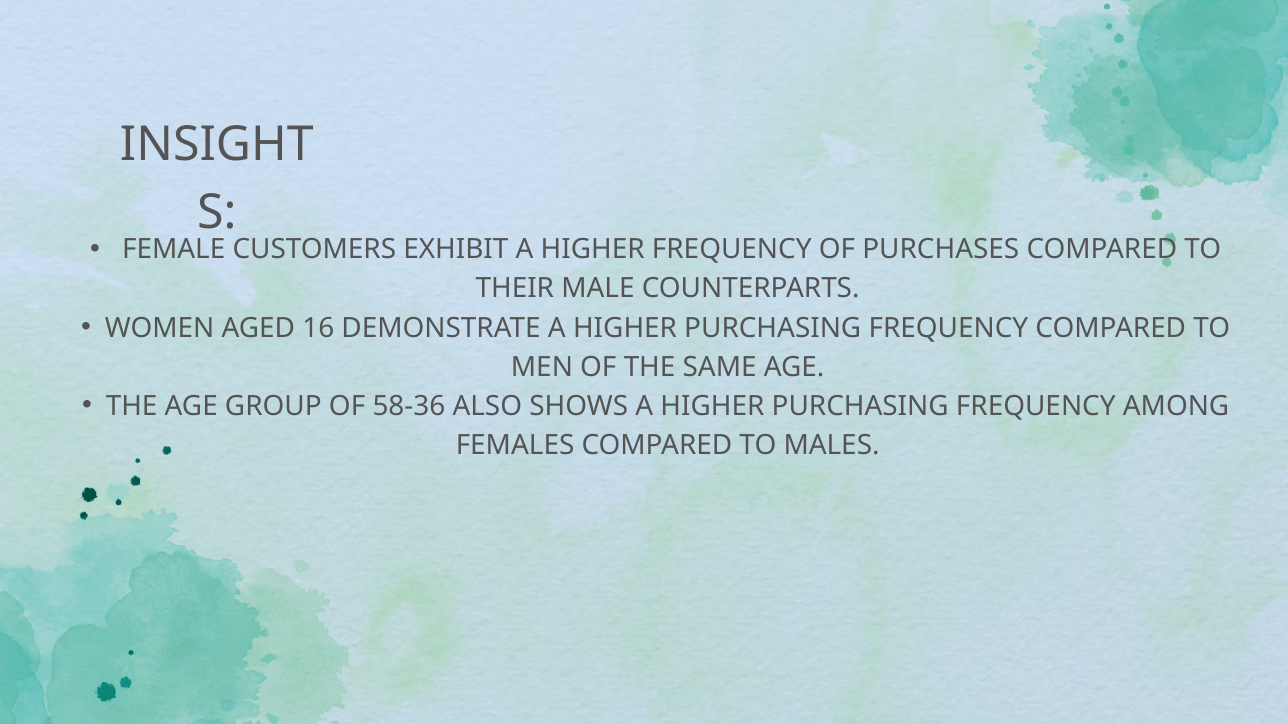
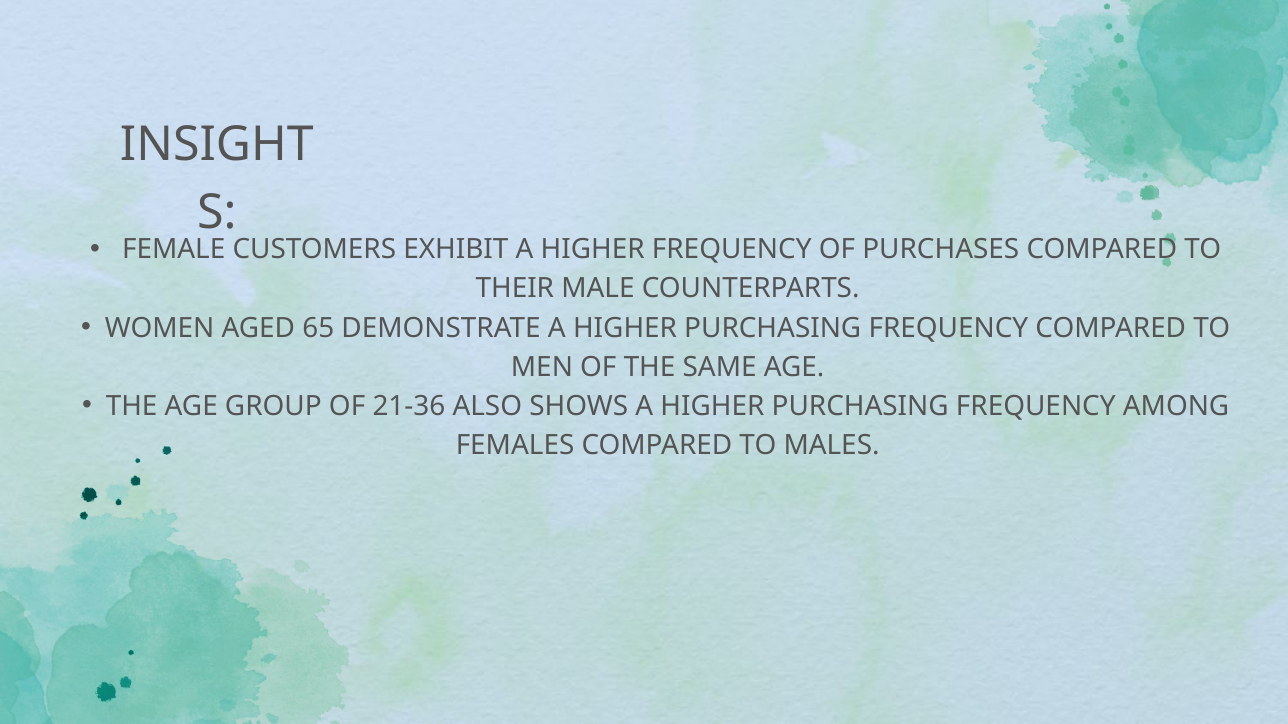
16: 16 -> 65
58-36: 58-36 -> 21-36
